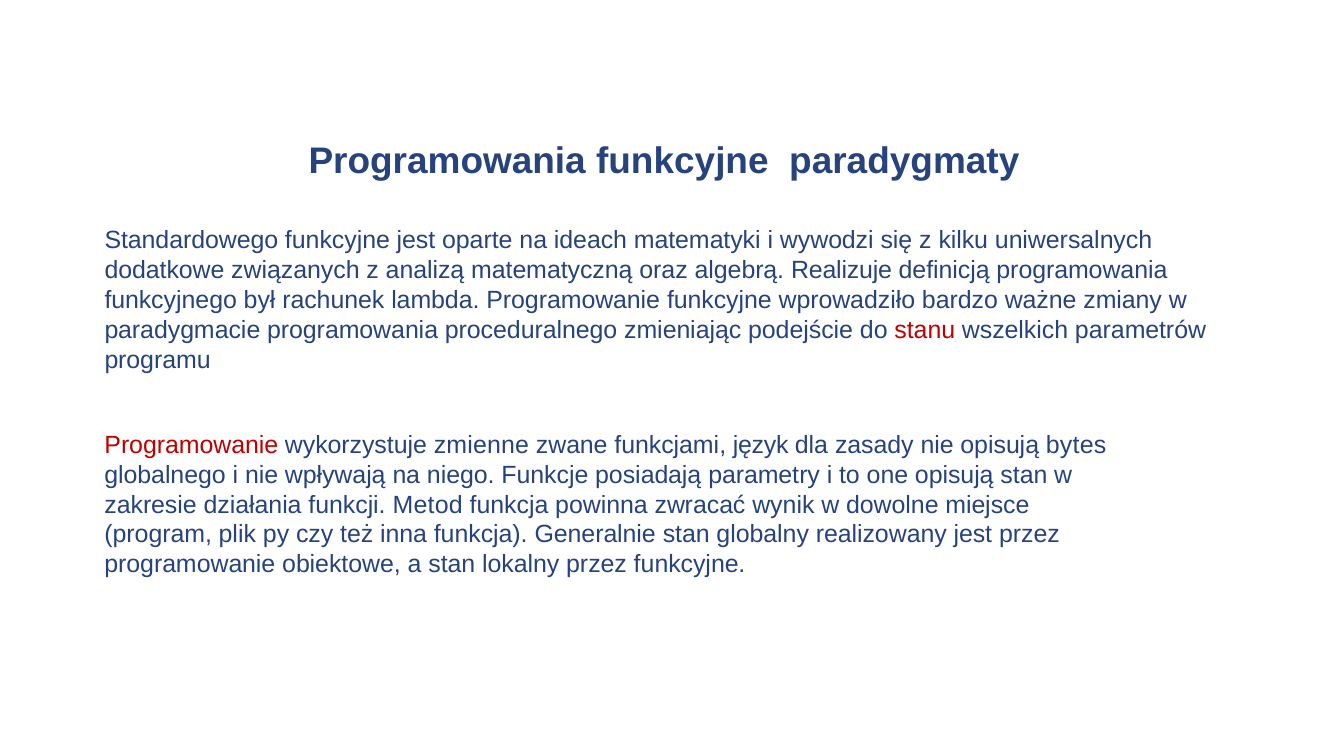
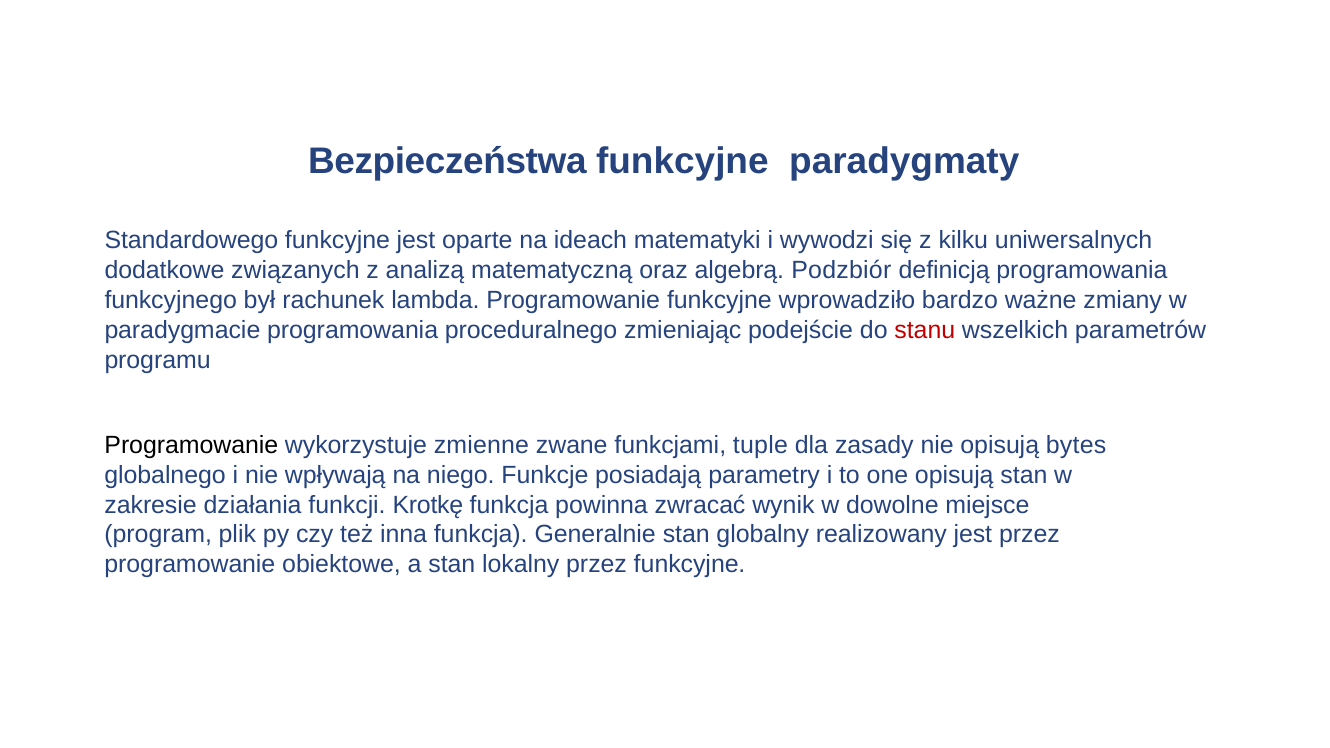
Programowania at (447, 161): Programowania -> Bezpieczeństwa
Realizuje: Realizuje -> Podzbiór
Programowanie at (191, 445) colour: red -> black
język: język -> tuple
Metod: Metod -> Krotkę
